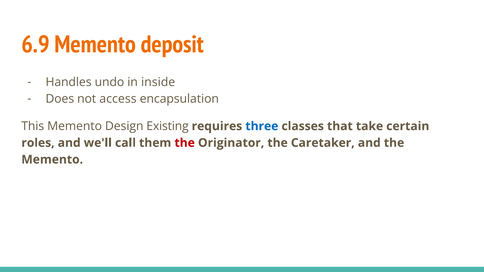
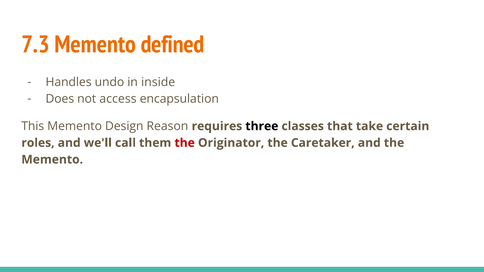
6.9: 6.9 -> 7.3
deposit: deposit -> defined
Existing: Existing -> Reason
three colour: blue -> black
